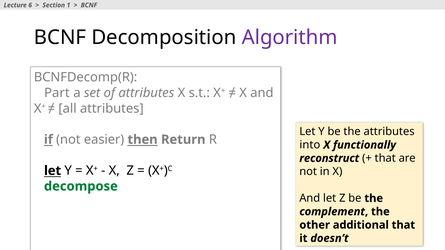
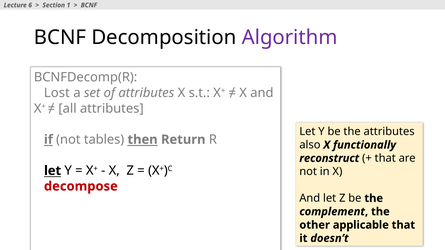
Part: Part -> Lost
easier: easier -> tables
into at (310, 145): into -> also
decompose colour: green -> red
additional: additional -> applicable
